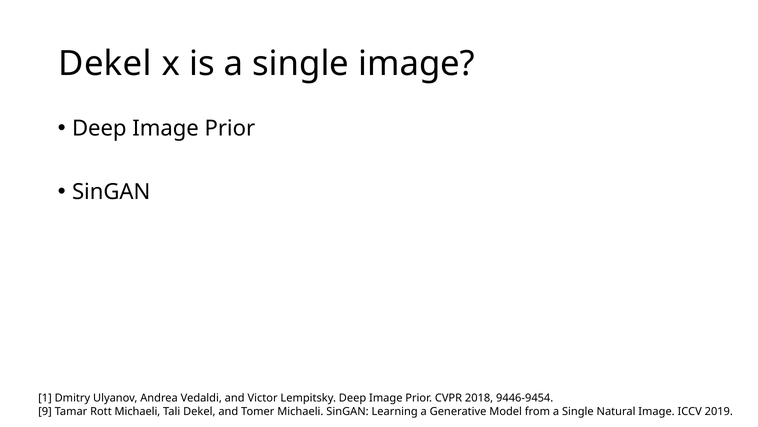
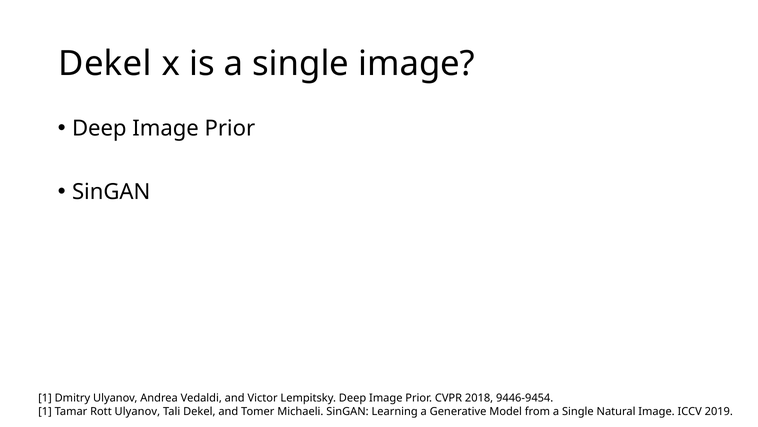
9 at (45, 411): 9 -> 1
Rott Michaeli: Michaeli -> Ulyanov
